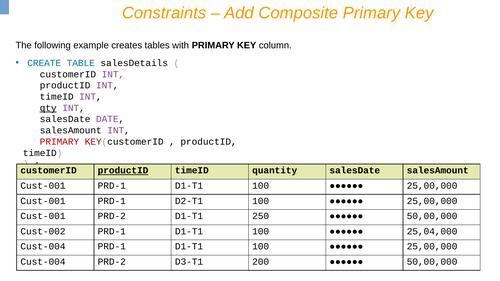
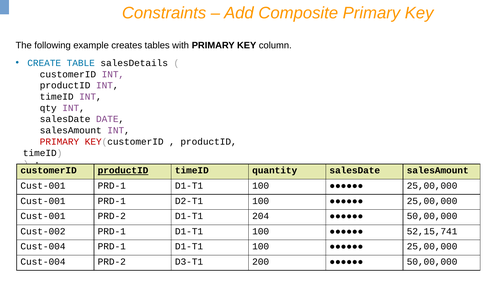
qty underline: present -> none
250: 250 -> 204
25,04,000: 25,04,000 -> 52,15,741
